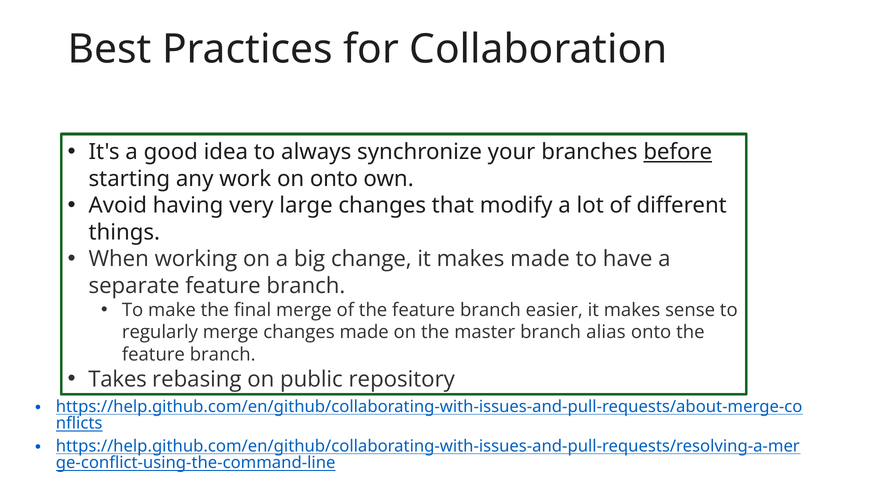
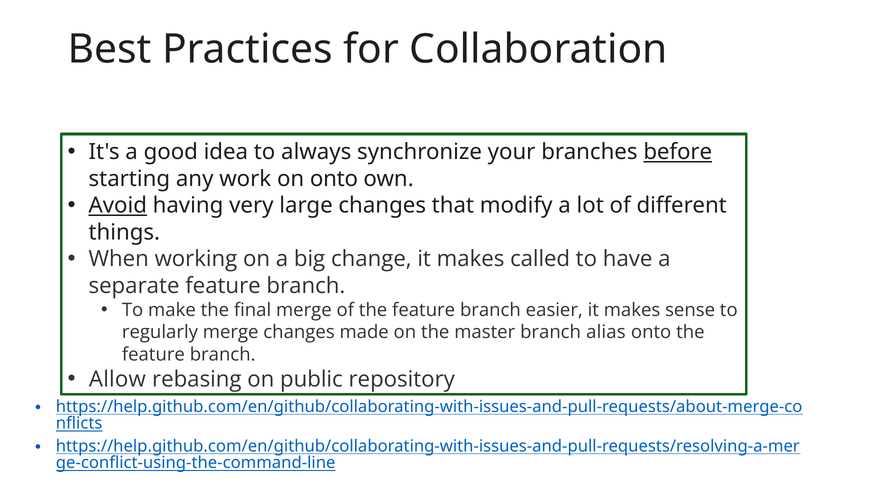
Avoid underline: none -> present
makes made: made -> called
Takes: Takes -> Allow
